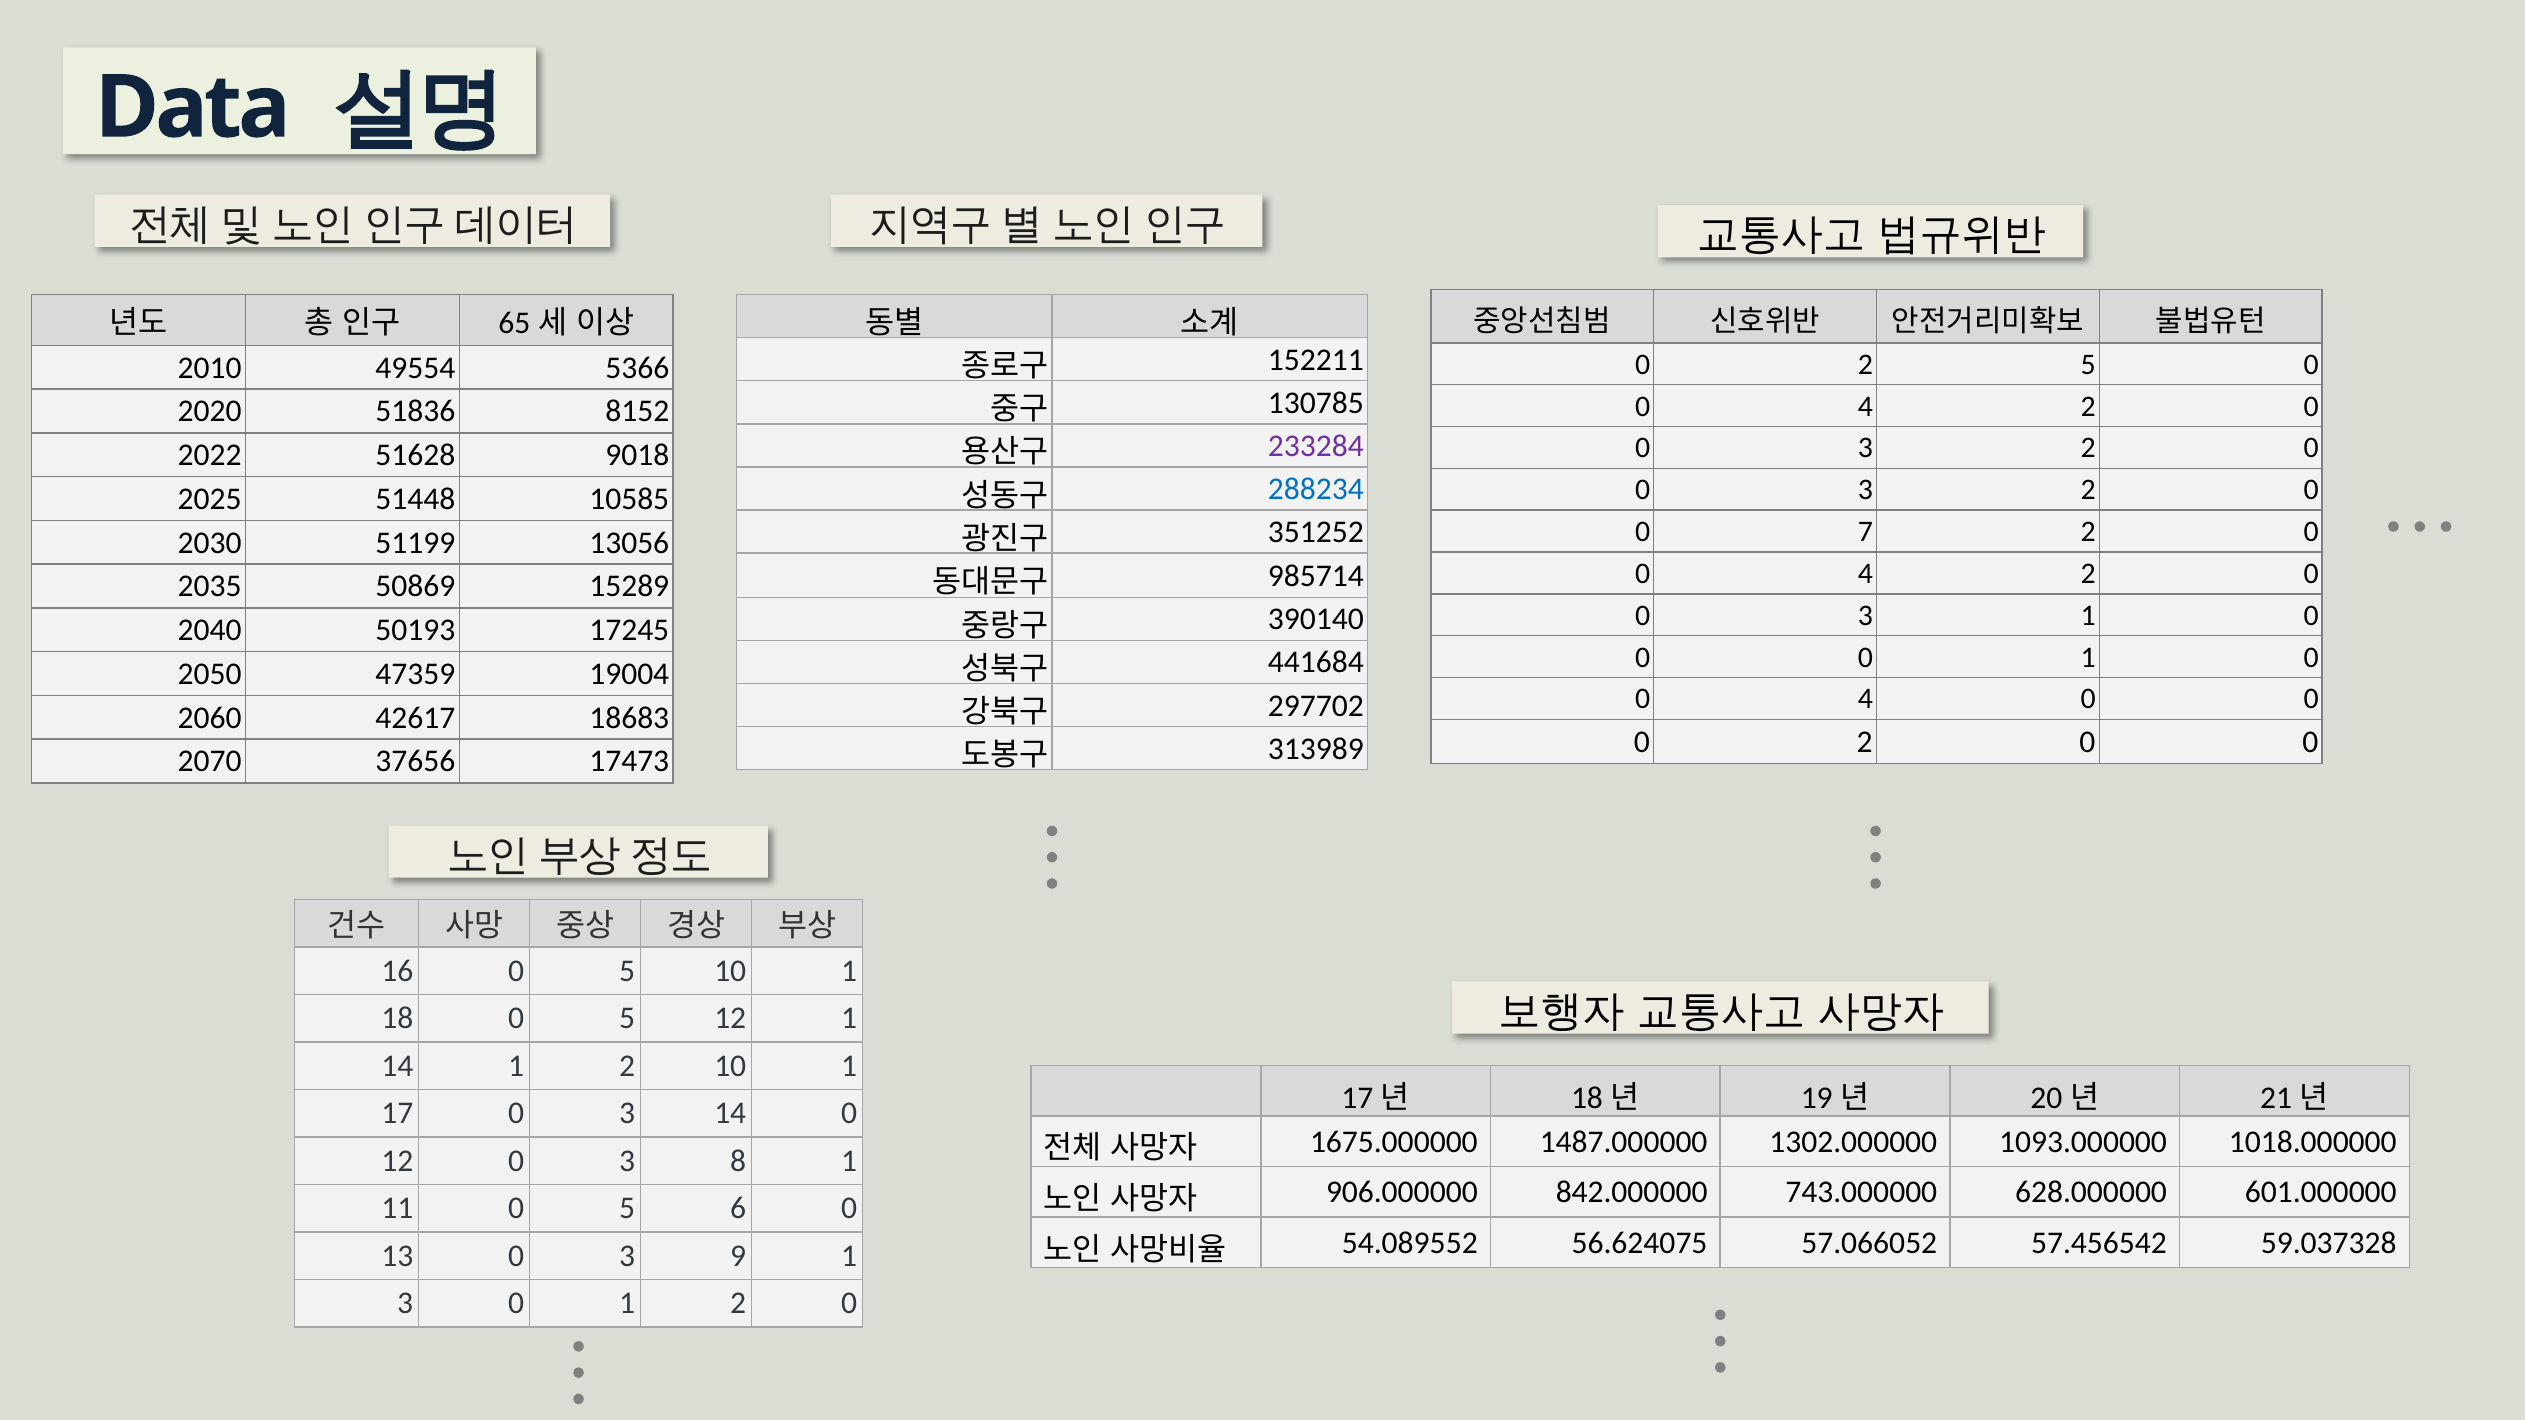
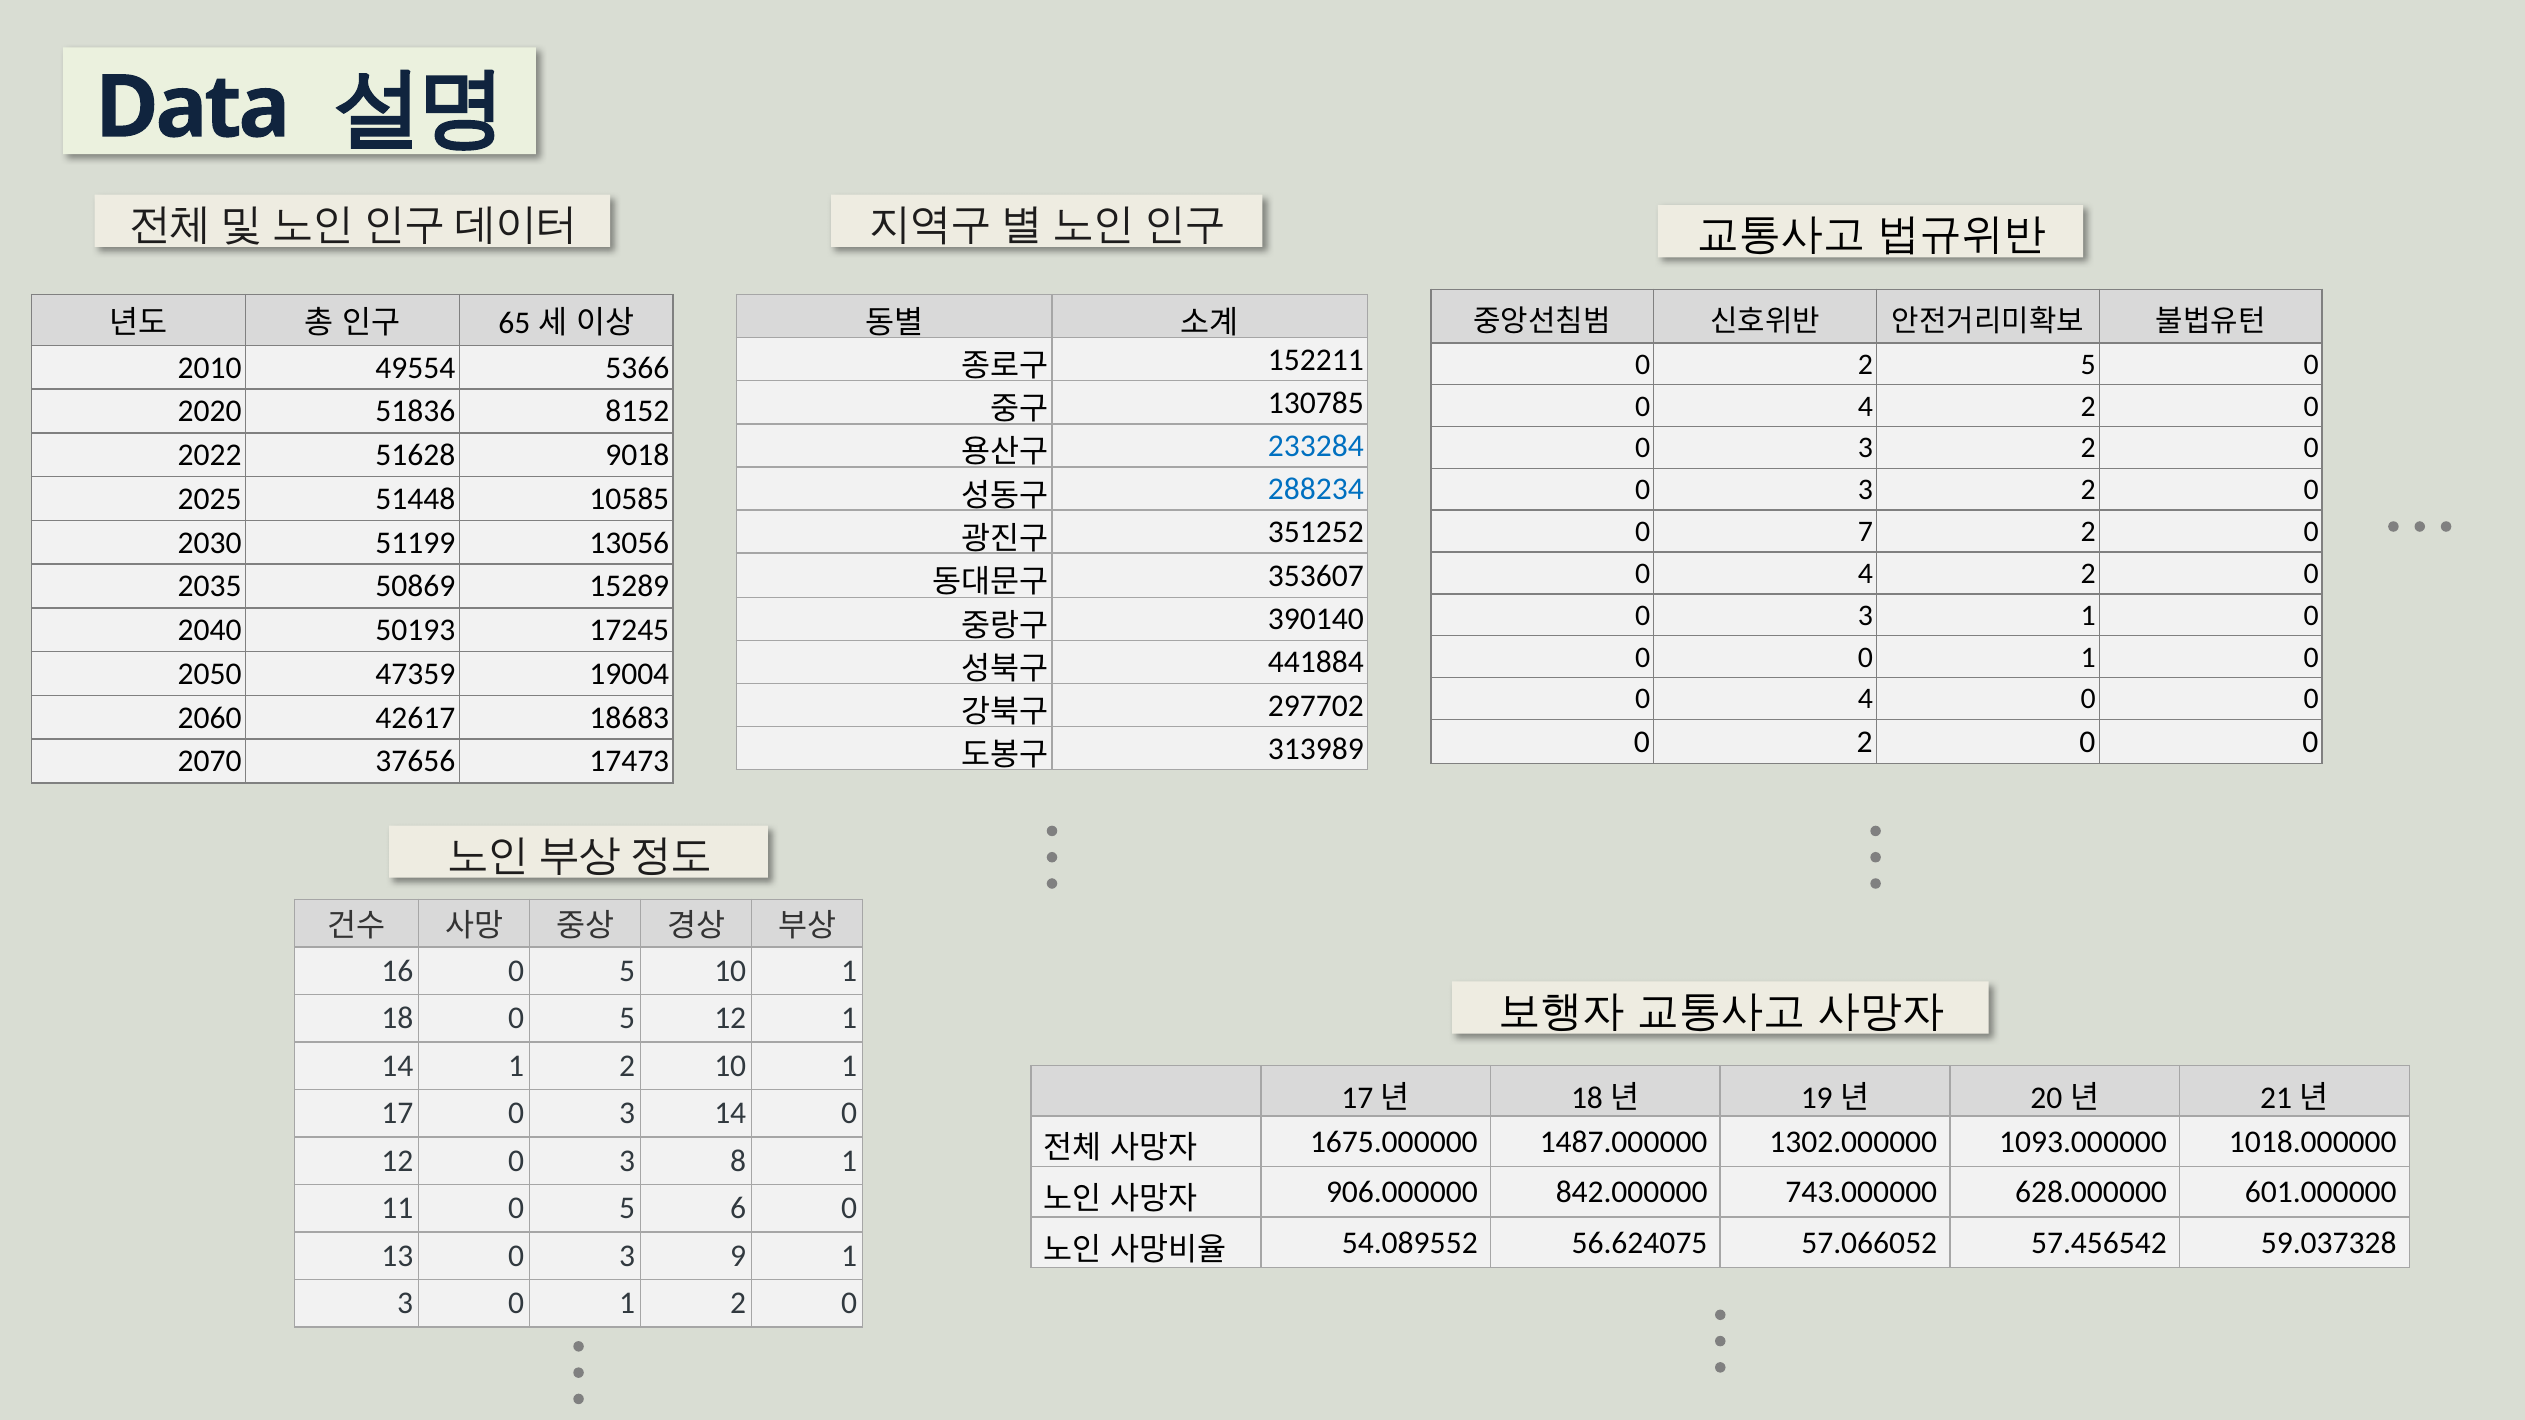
233284 colour: purple -> blue
985714: 985714 -> 353607
441684: 441684 -> 441884
